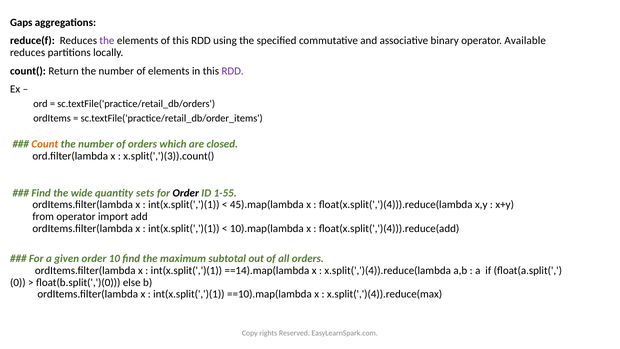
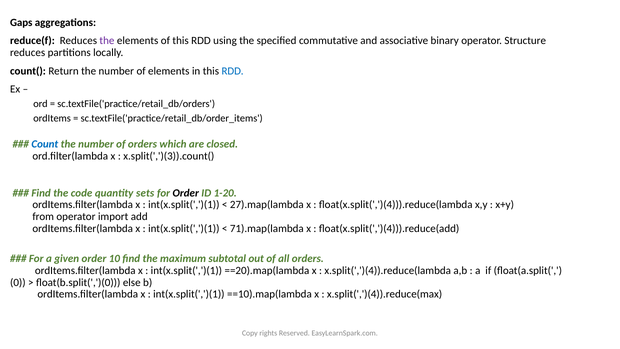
Available: Available -> Structure
RDD at (233, 71) colour: purple -> blue
Count colour: orange -> blue
wide: wide -> code
1-55: 1-55 -> 1-20
45).map(lambda: 45).map(lambda -> 27).map(lambda
10).map(lambda: 10).map(lambda -> 71).map(lambda
==14).map(lambda: ==14).map(lambda -> ==20).map(lambda
